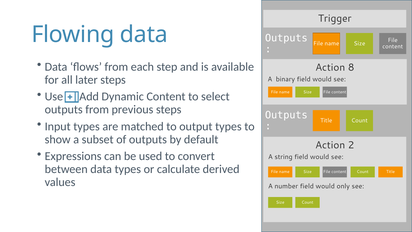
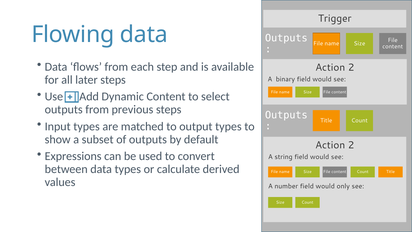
8 at (351, 67): 8 -> 2
